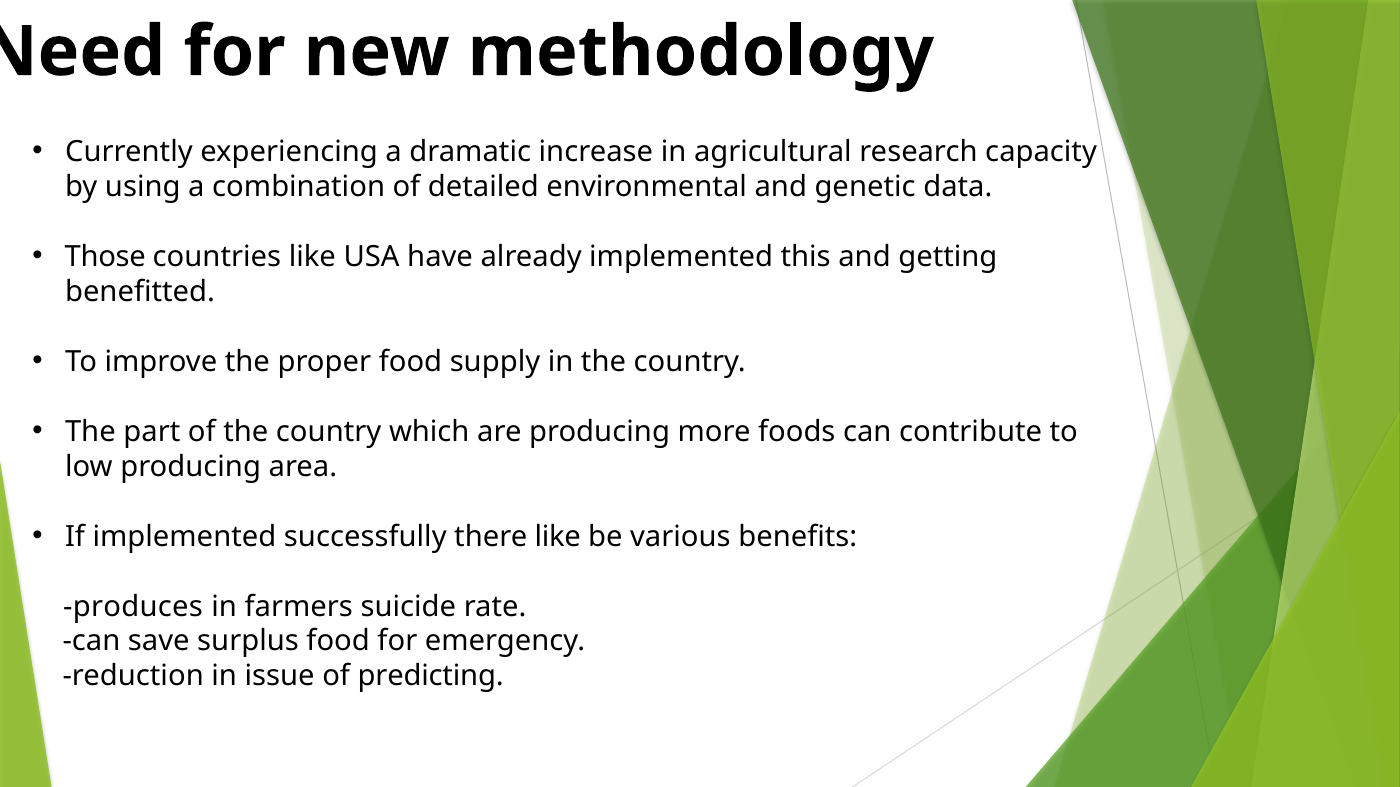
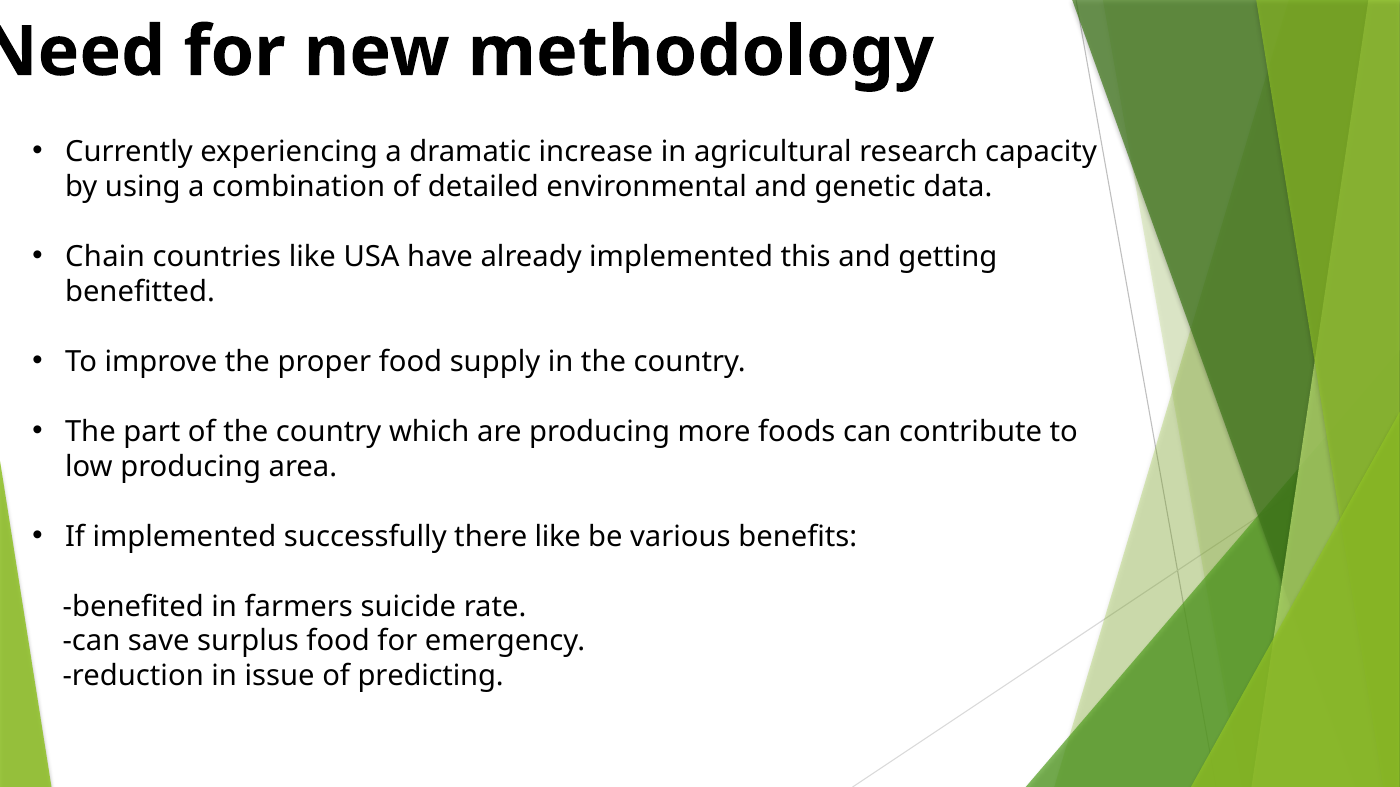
Those: Those -> Chain
produces: produces -> benefited
